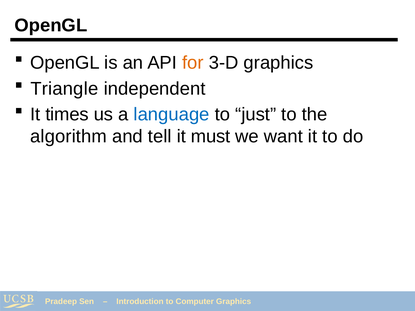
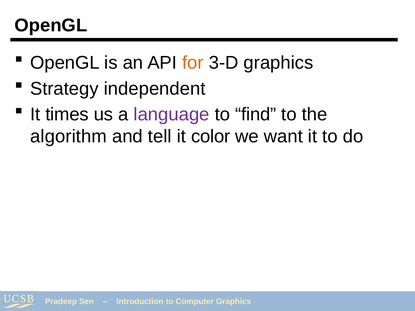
Triangle: Triangle -> Strategy
language colour: blue -> purple
just: just -> find
must: must -> color
